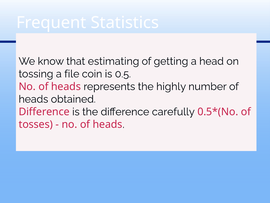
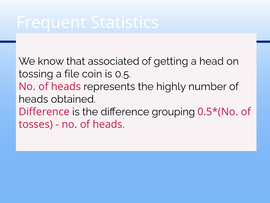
estimating: estimating -> associated
carefully: carefully -> grouping
